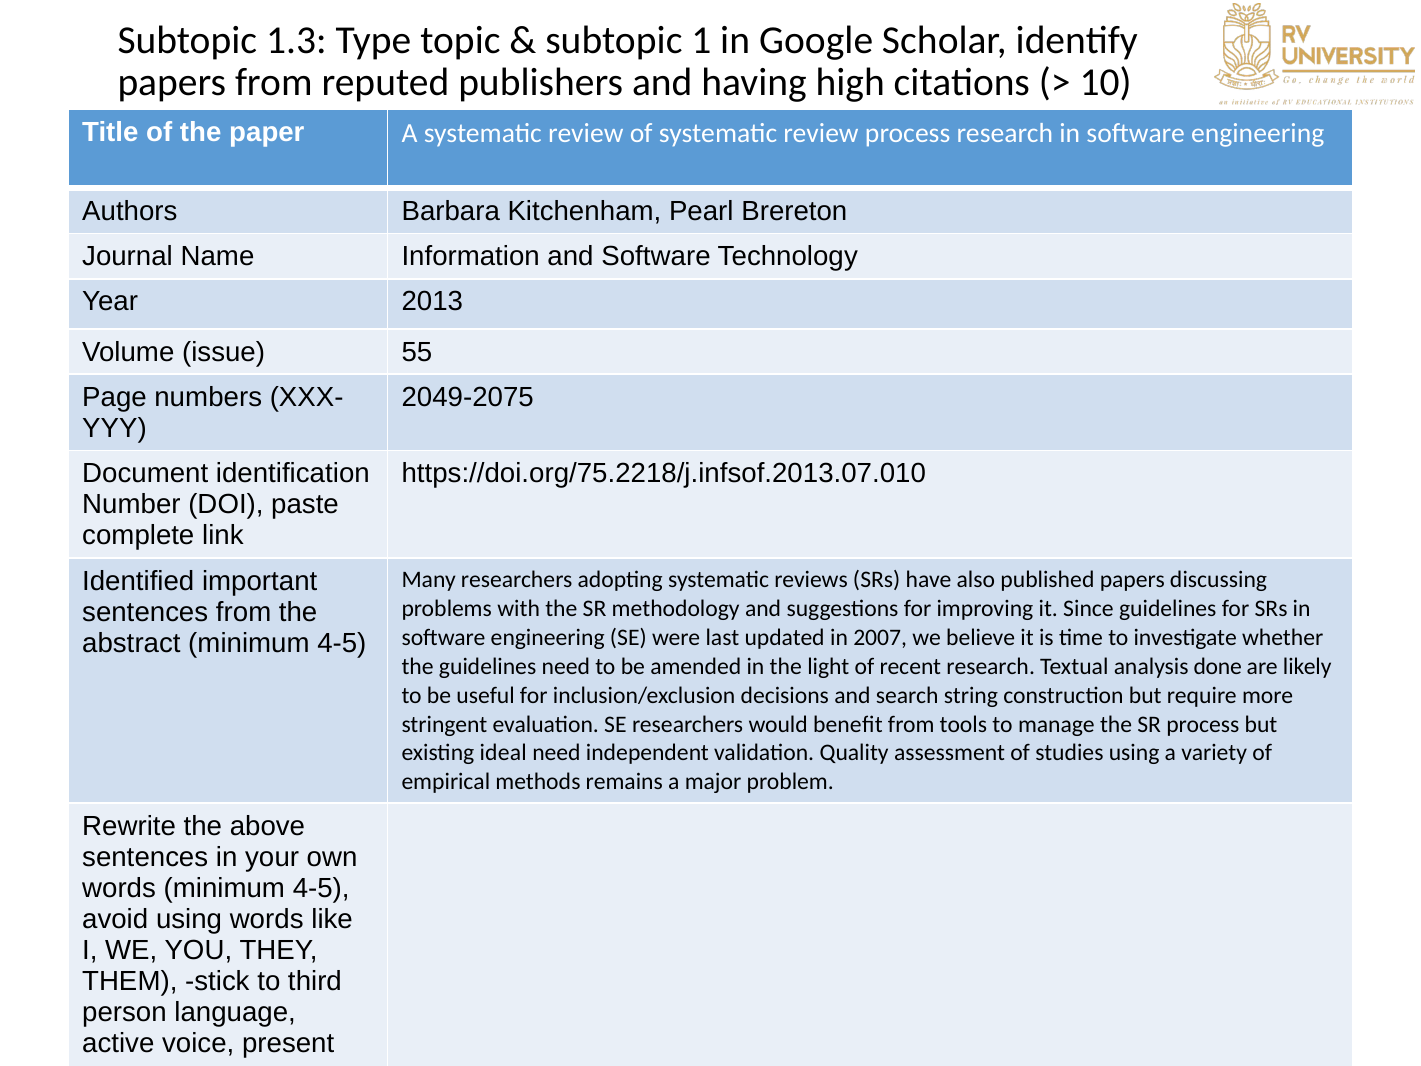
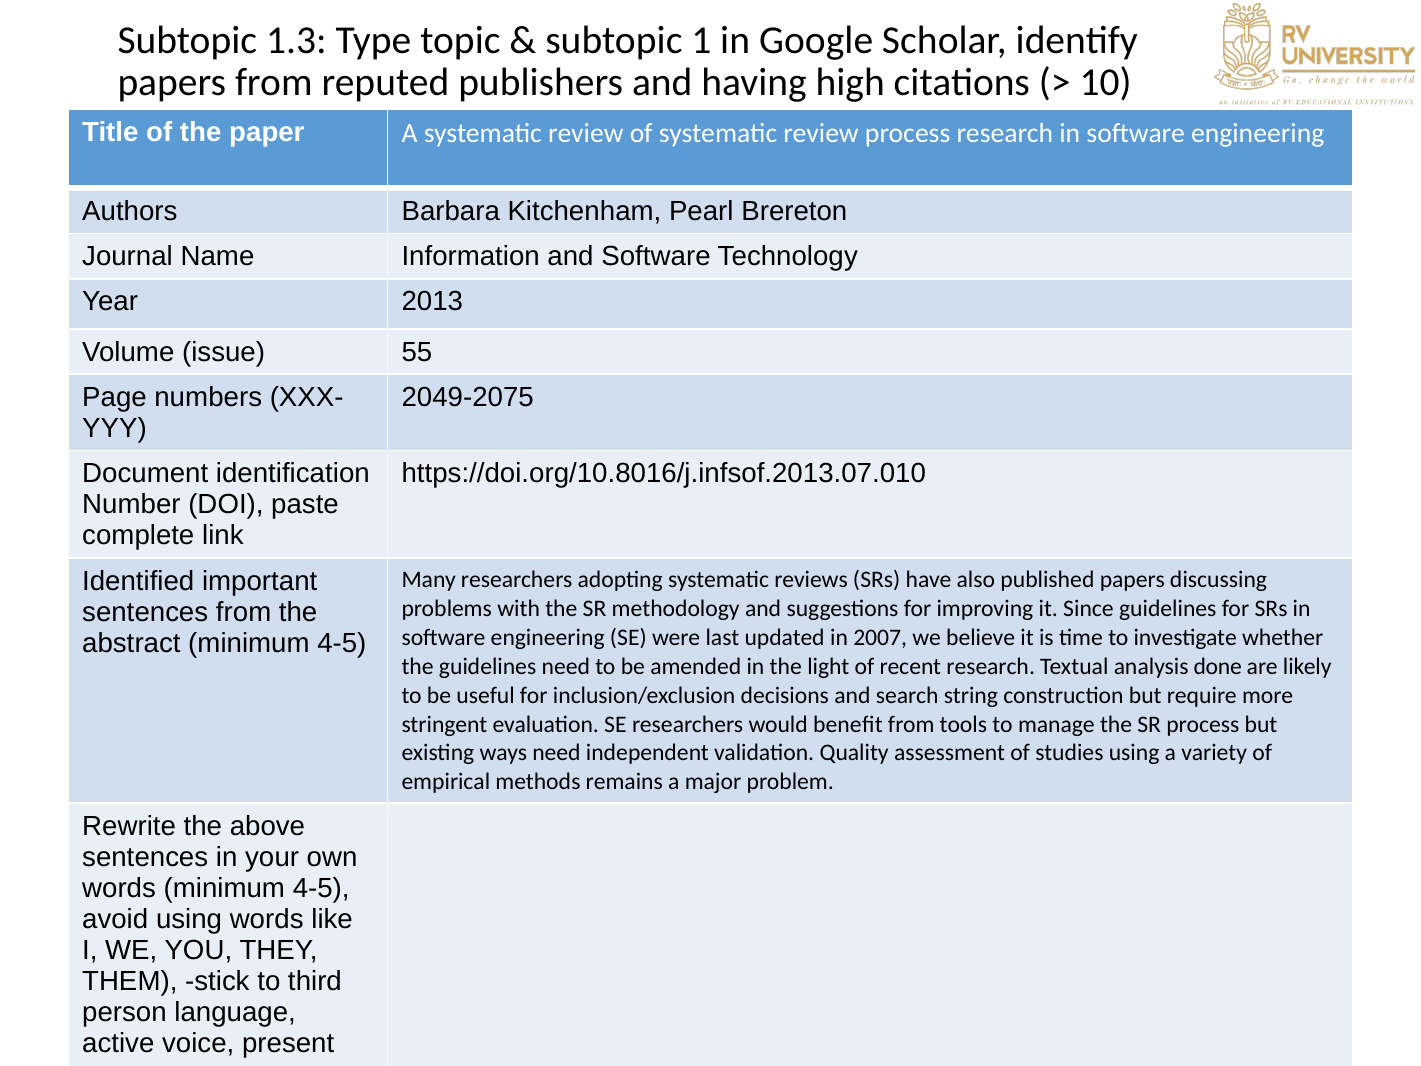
https://doi.org/75.2218/j.infsof.2013.07.010: https://doi.org/75.2218/j.infsof.2013.07.010 -> https://doi.org/10.8016/j.infsof.2013.07.010
ideal: ideal -> ways
